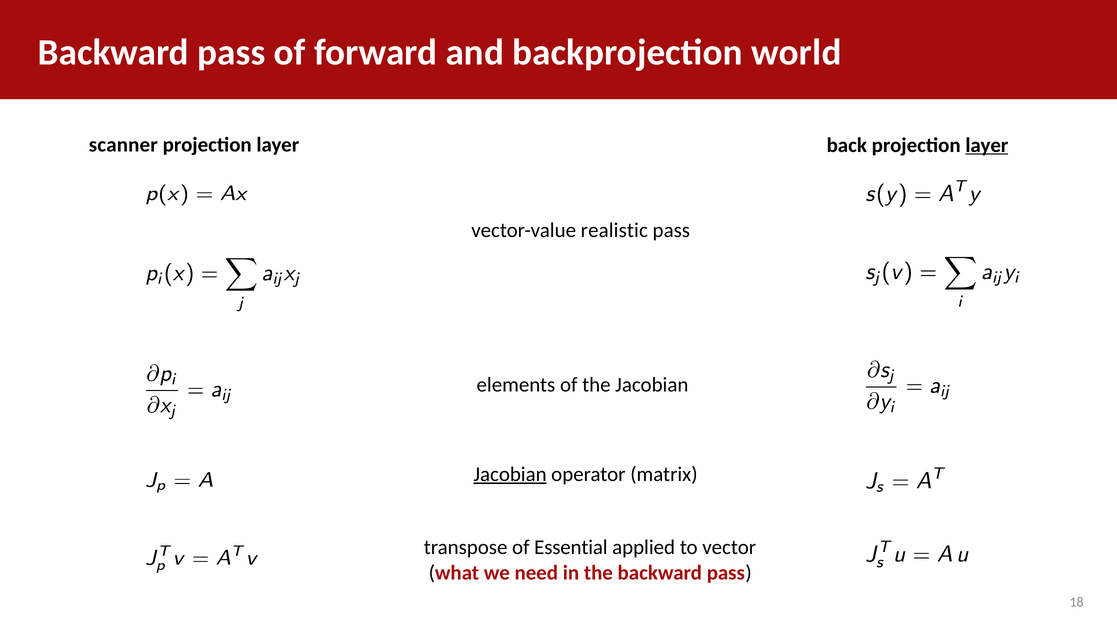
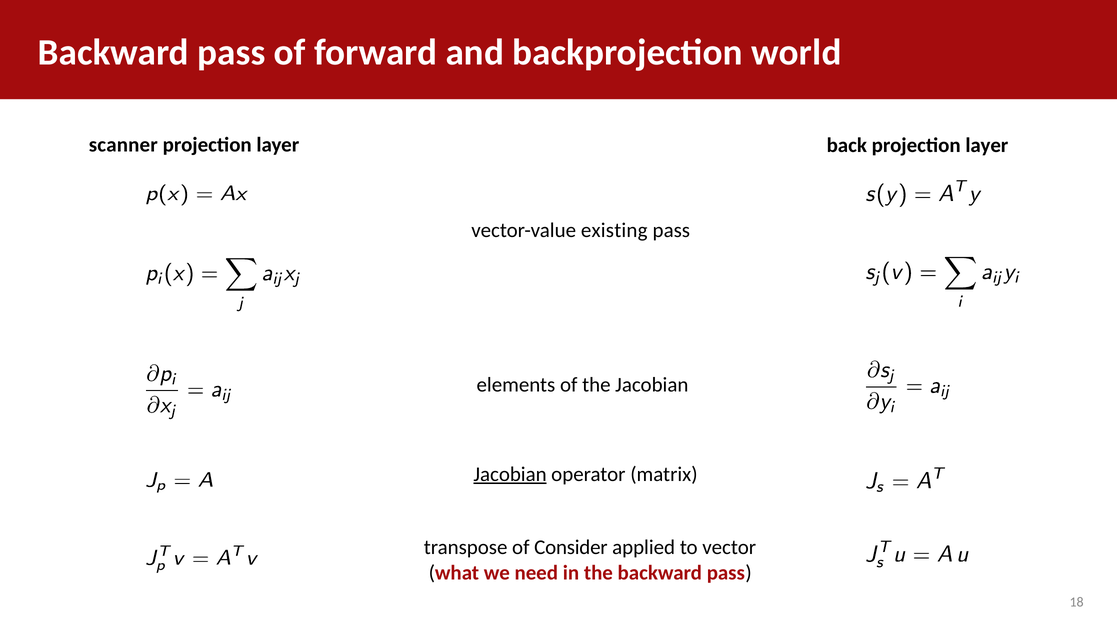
layer at (987, 145) underline: present -> none
realistic: realistic -> existing
Essential: Essential -> Consider
